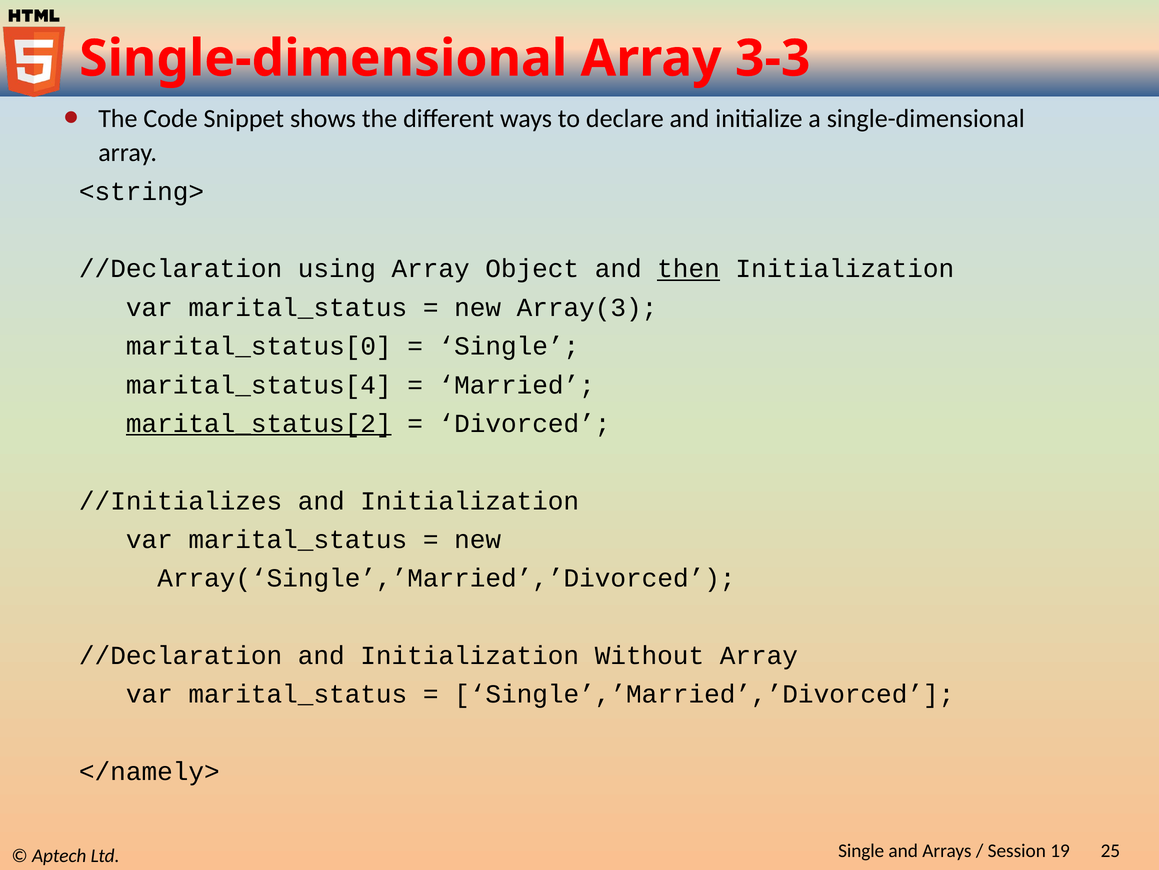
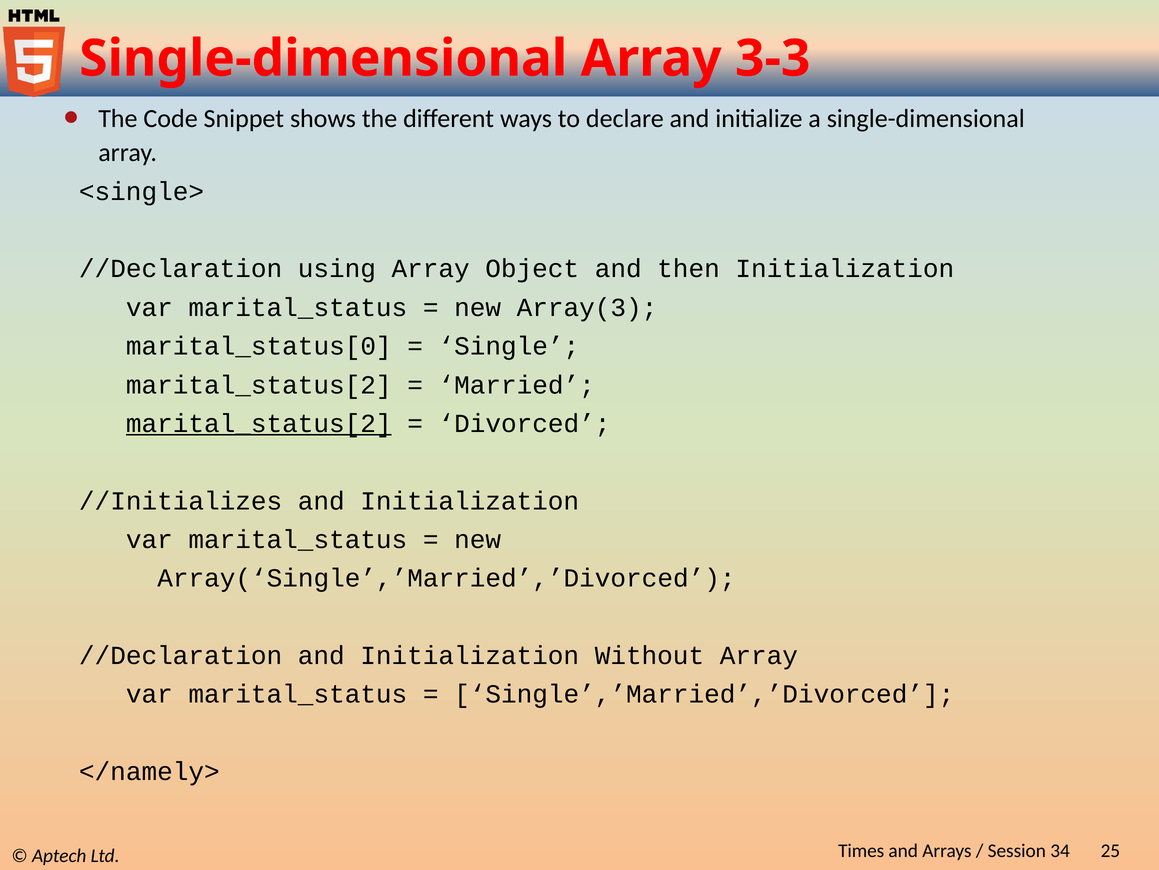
<string>: <string> -> <single>
then underline: present -> none
marital_status[4 at (259, 385): marital_status[4 -> marital_status[2
Single at (861, 850): Single -> Times
19: 19 -> 34
